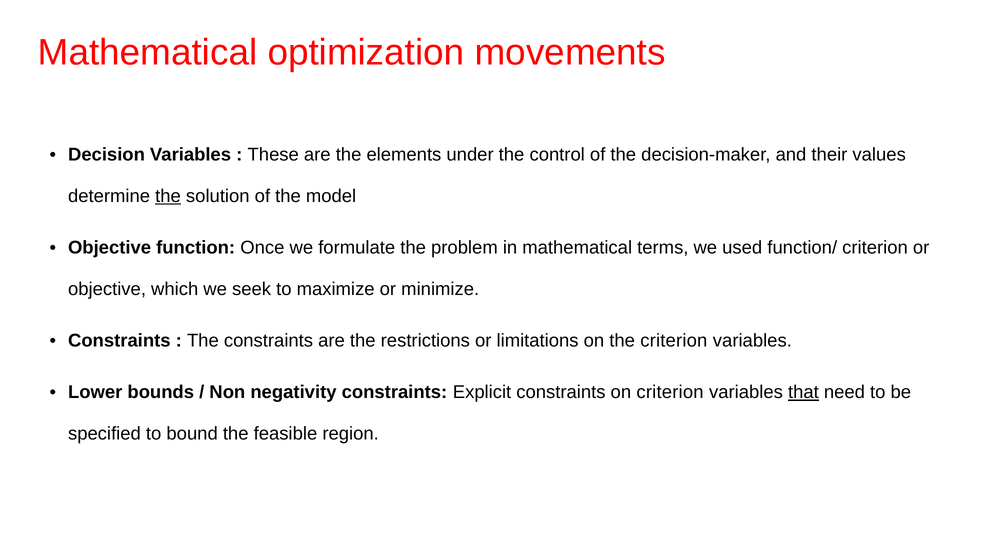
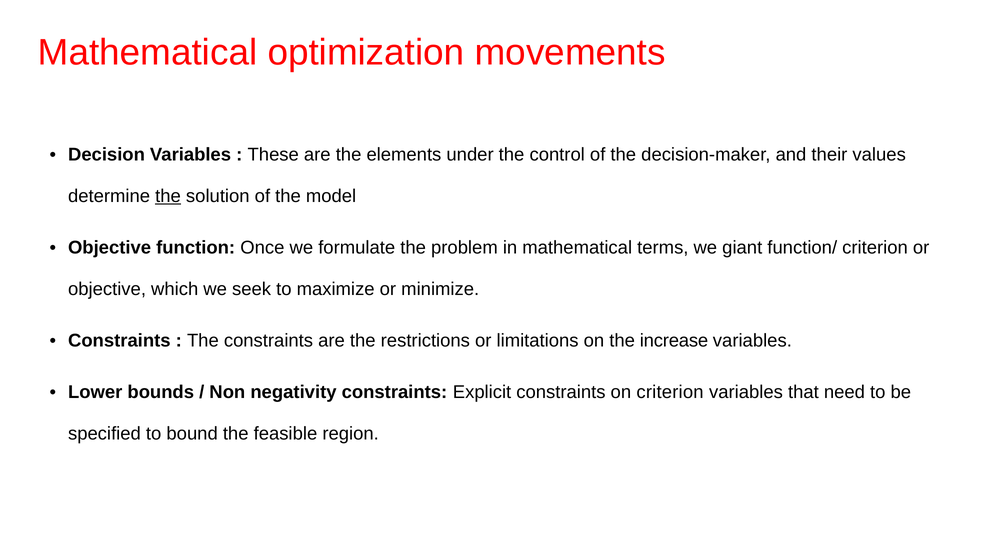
used: used -> giant
the criterion: criterion -> increase
that underline: present -> none
